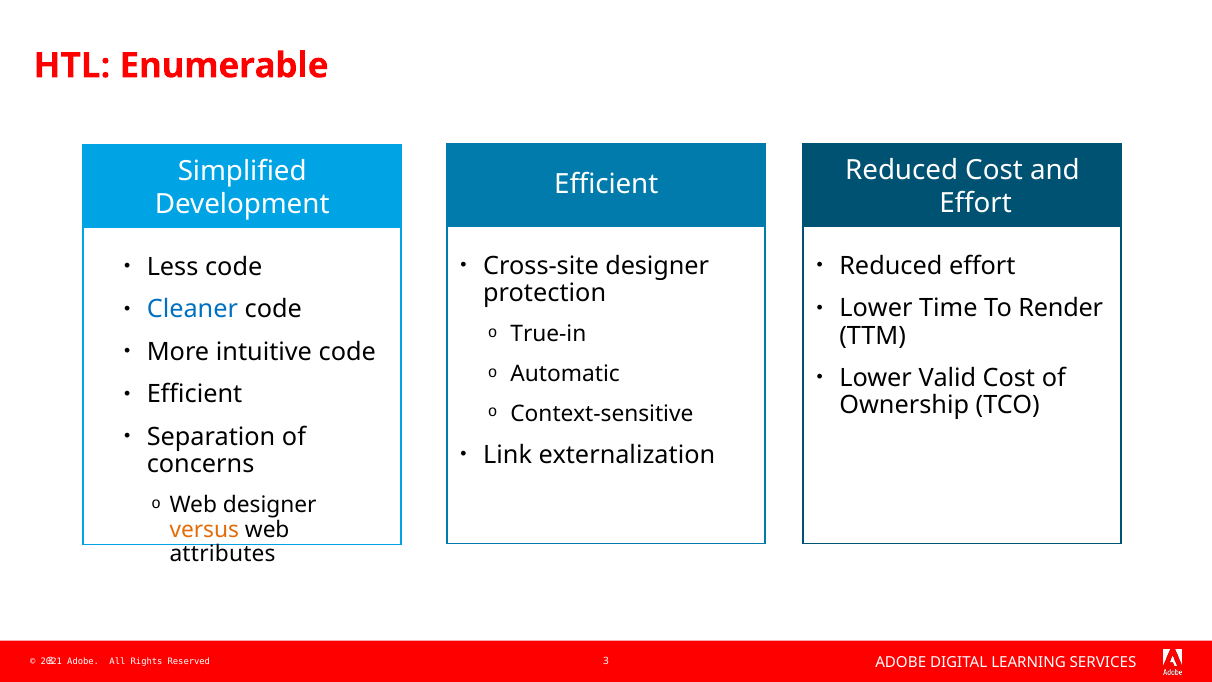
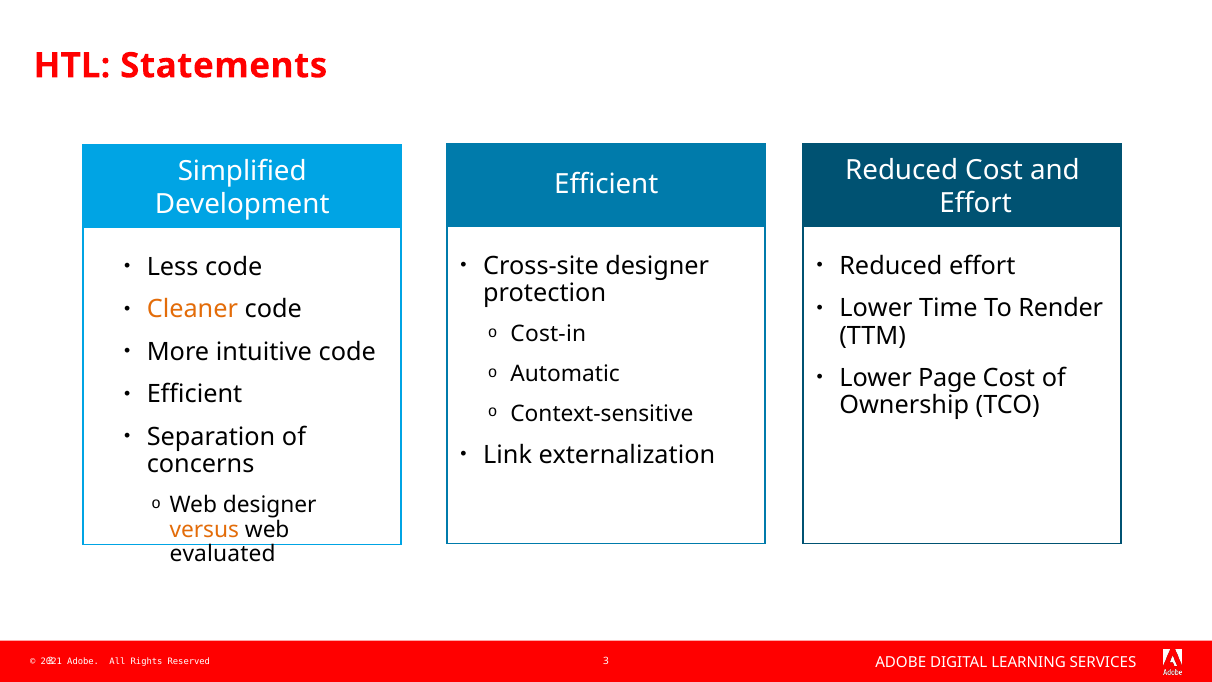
Enumerable: Enumerable -> Statements
Cleaner colour: blue -> orange
True-in: True-in -> Cost-in
Valid: Valid -> Page
attributes: attributes -> evaluated
